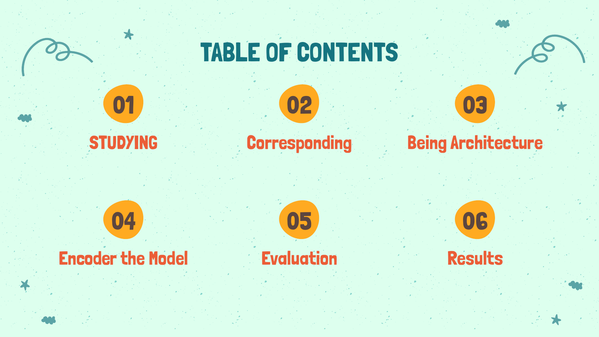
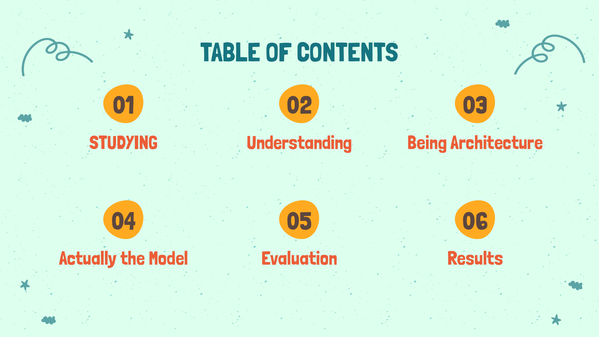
Corresponding: Corresponding -> Understanding
Encoder: Encoder -> Actually
